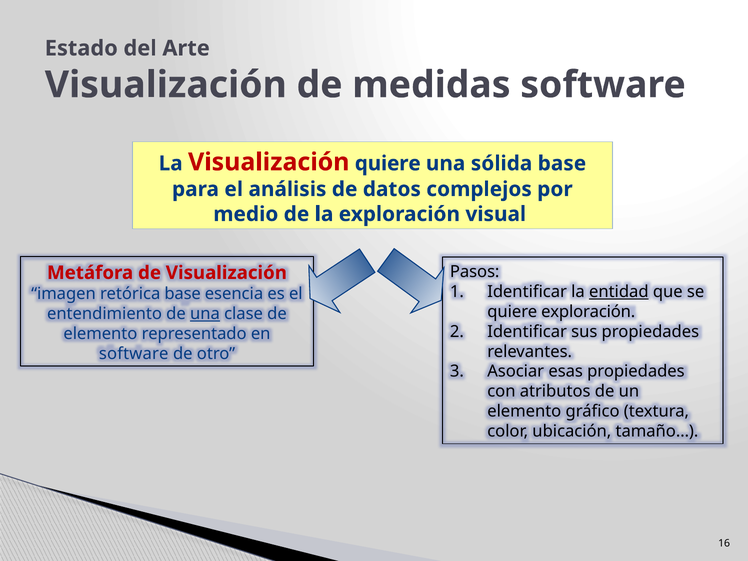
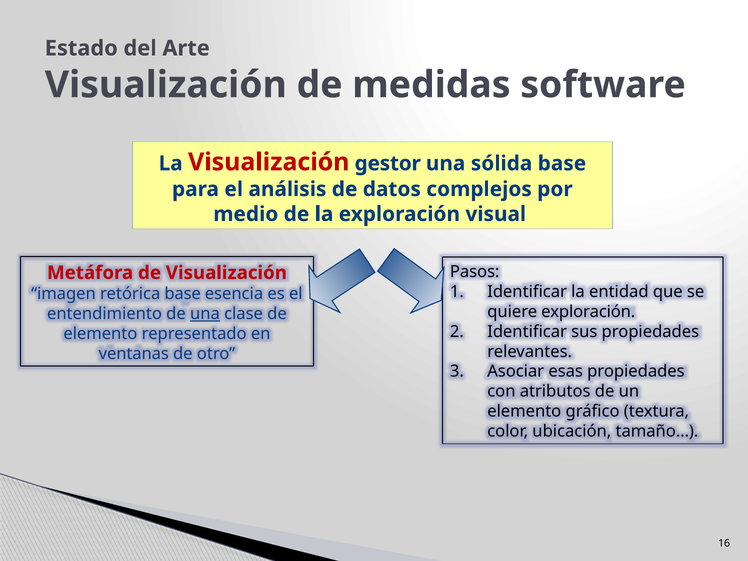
Visualización quiere: quiere -> gestor
entidad underline: present -> none
software at (134, 354): software -> ventanas
